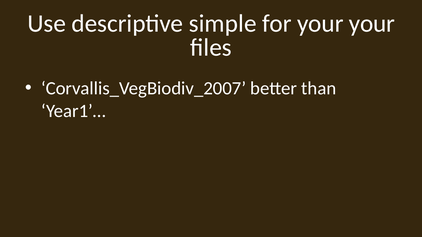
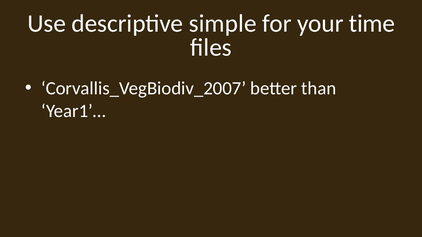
your your: your -> time
